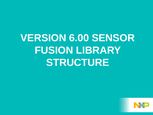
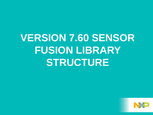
6.00: 6.00 -> 7.60
